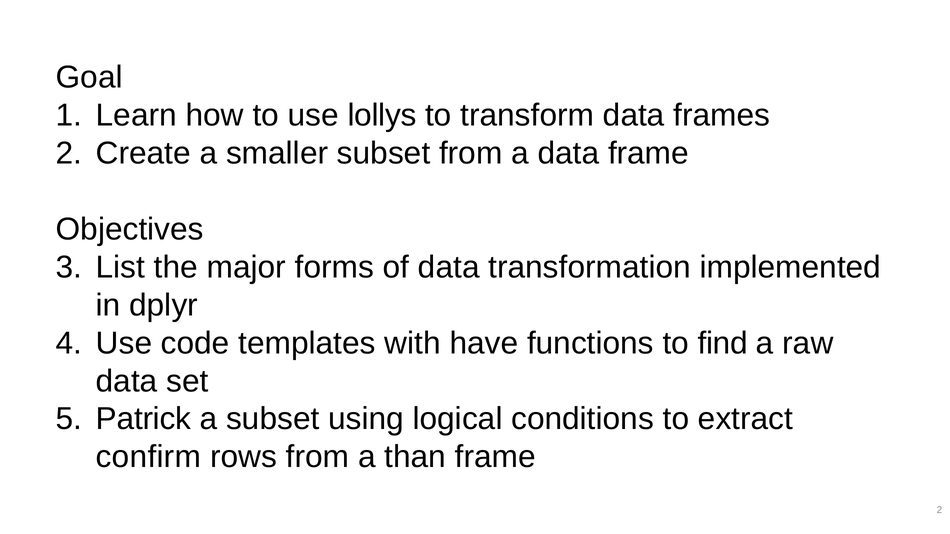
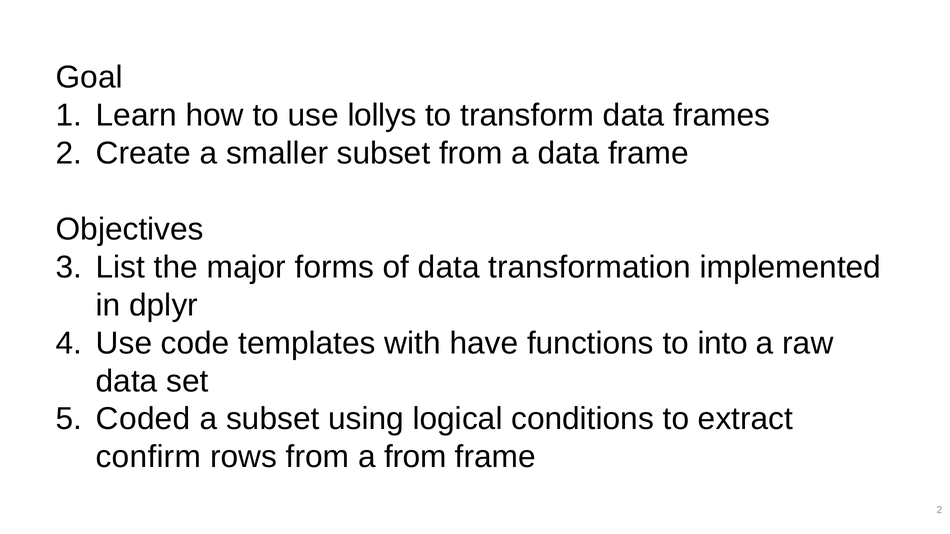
find: find -> into
Patrick: Patrick -> Coded
a than: than -> from
